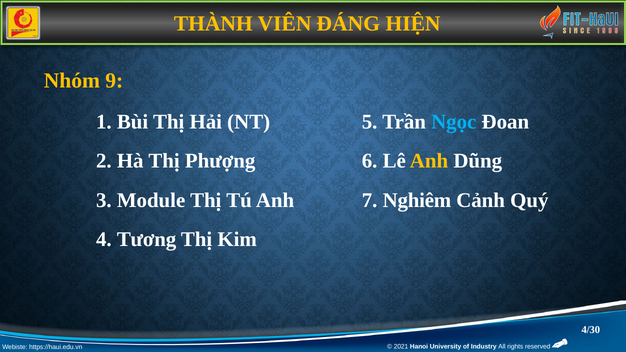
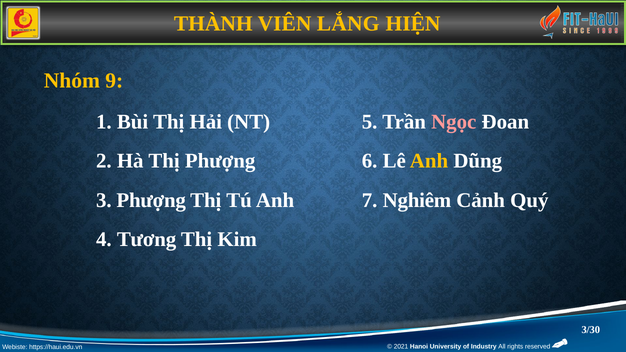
ĐÁNG: ĐÁNG -> LẮNG
Ngọc colour: light blue -> pink
3 Module: Module -> Phượng
4/30: 4/30 -> 3/30
